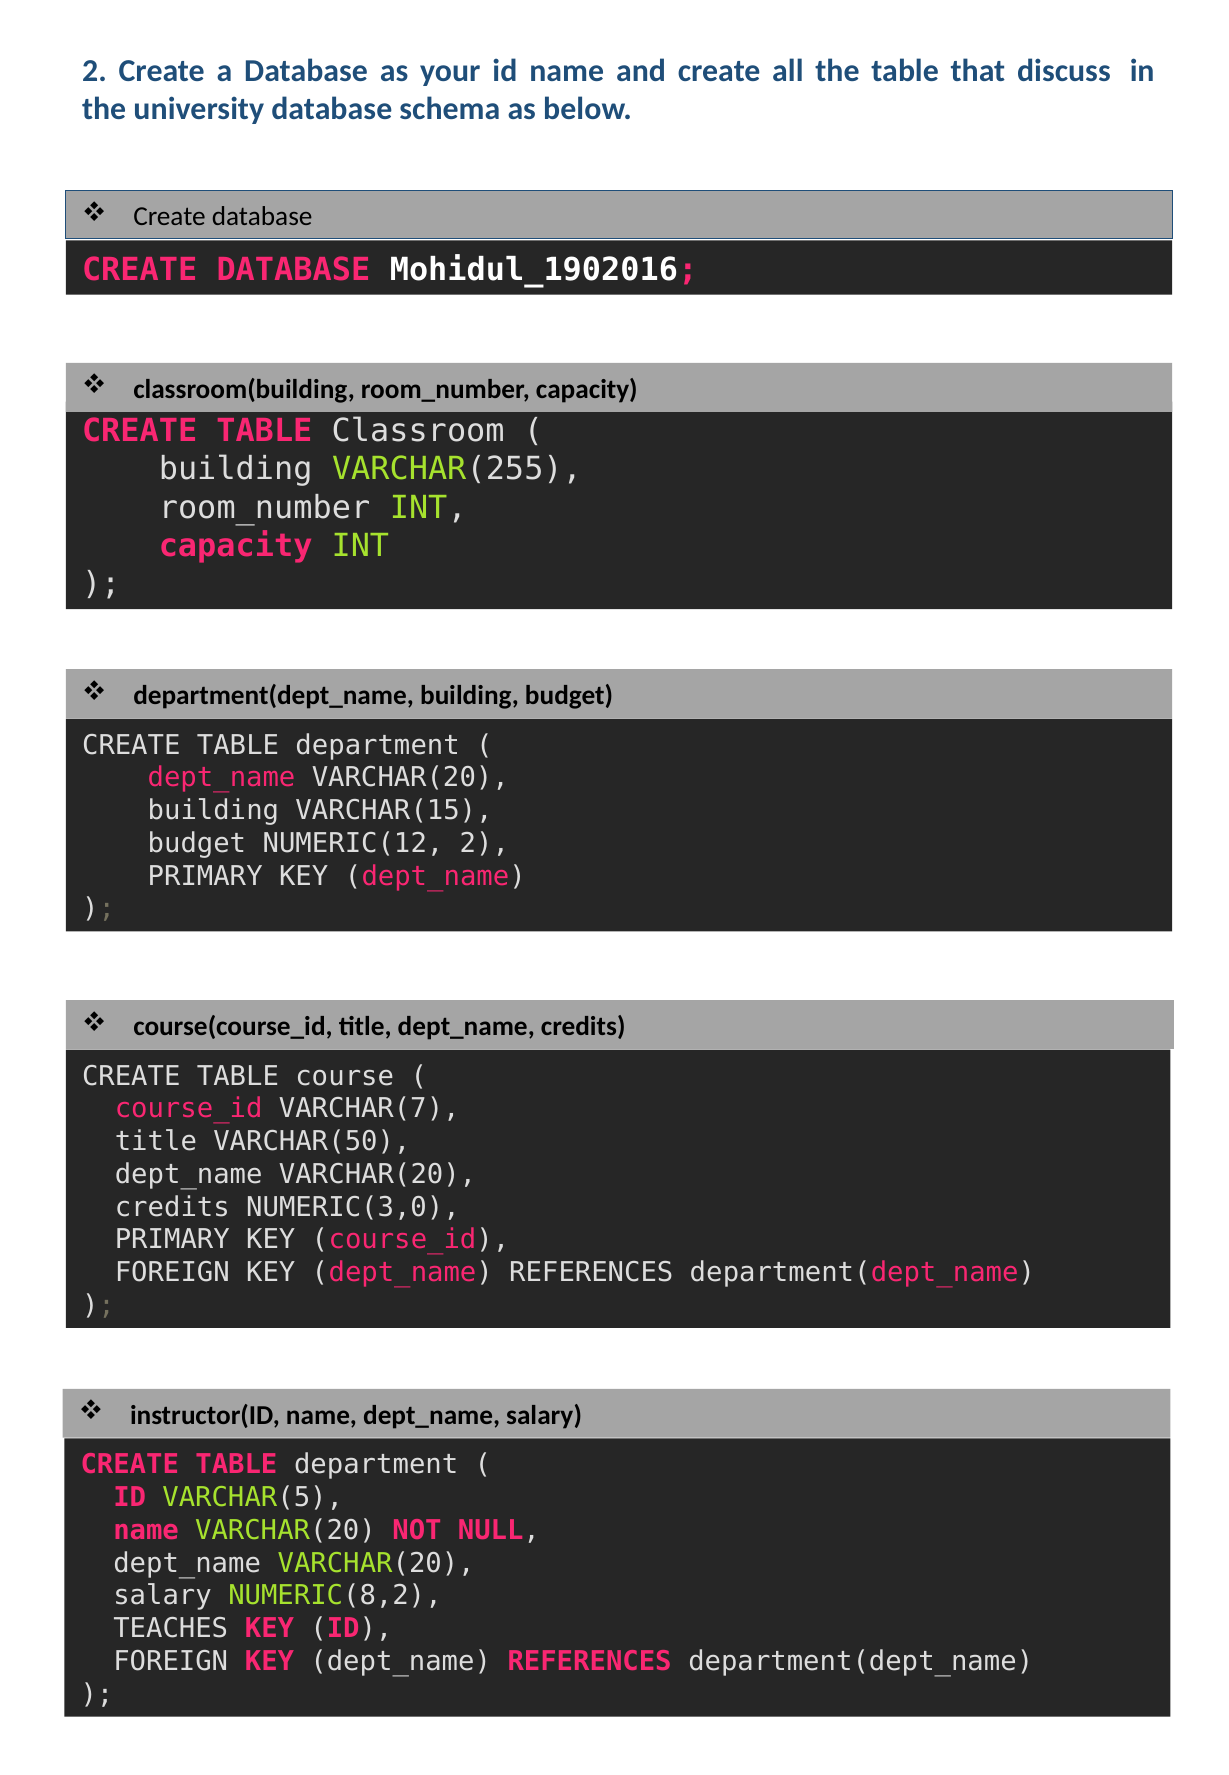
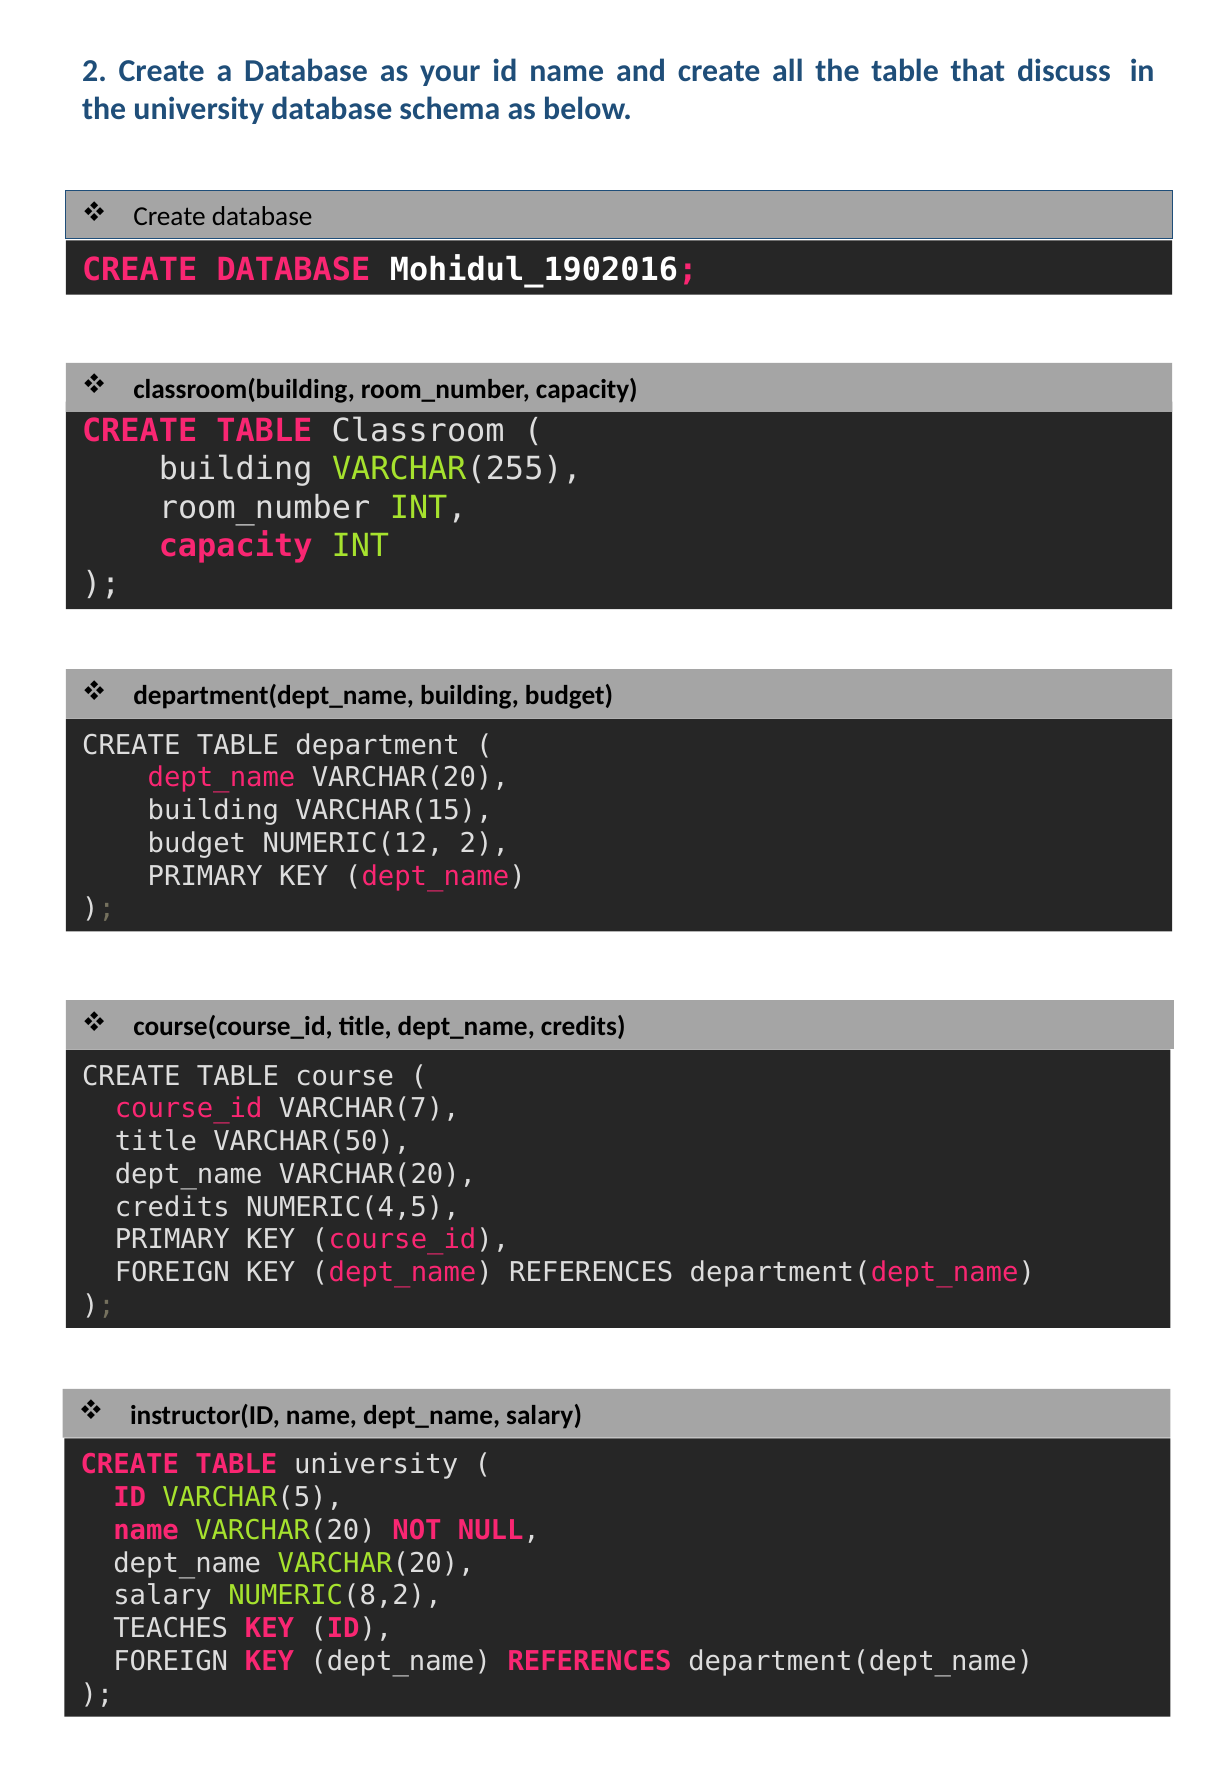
NUMERIC(3,0: NUMERIC(3,0 -> NUMERIC(4,5
department at (376, 1465): department -> university
